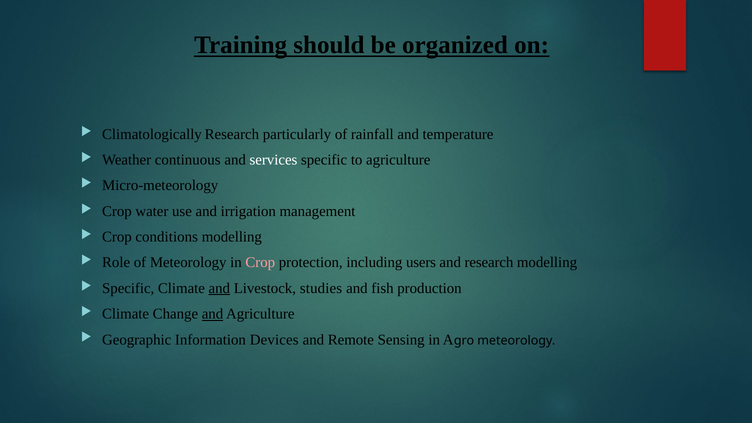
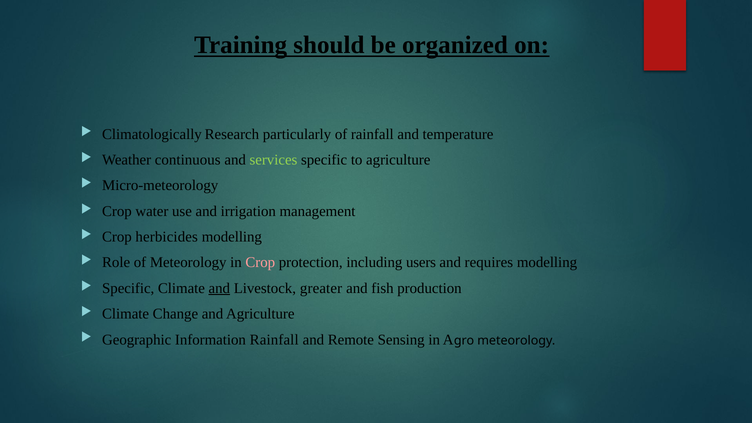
services colour: white -> light green
conditions: conditions -> herbicides
and research: research -> requires
studies: studies -> greater
and at (212, 314) underline: present -> none
Information Devices: Devices -> Rainfall
